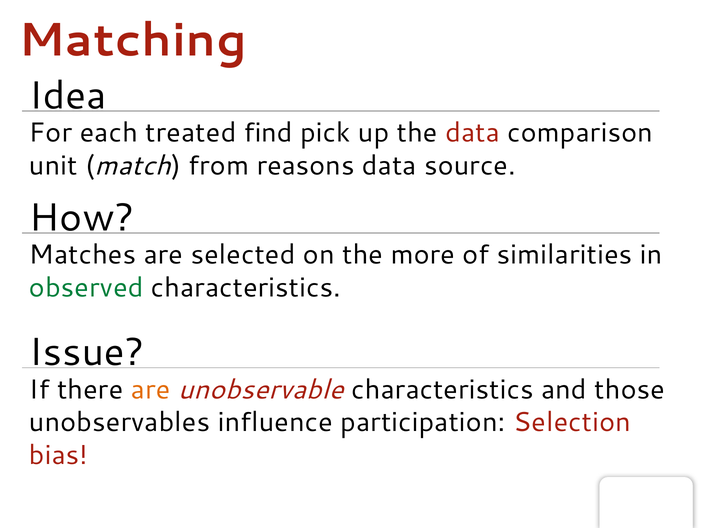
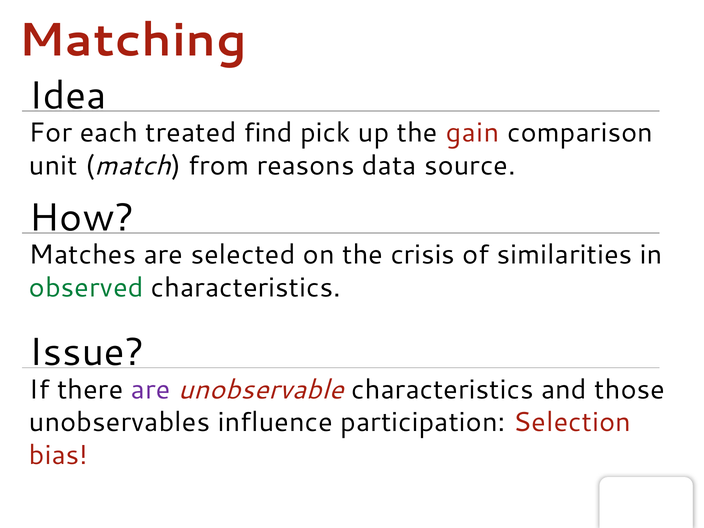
the data: data -> gain
more: more -> crisis
are at (151, 389) colour: orange -> purple
